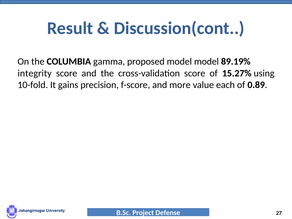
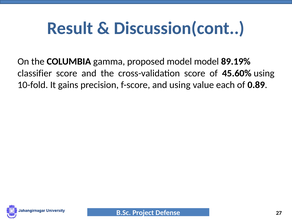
integrity: integrity -> classifier
15.27%: 15.27% -> 45.60%
and more: more -> using
